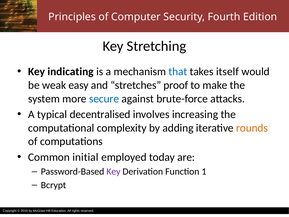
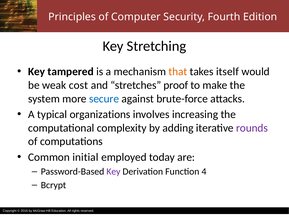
indicating: indicating -> tampered
that colour: blue -> orange
easy: easy -> cost
decentralised: decentralised -> organizations
rounds colour: orange -> purple
1: 1 -> 4
